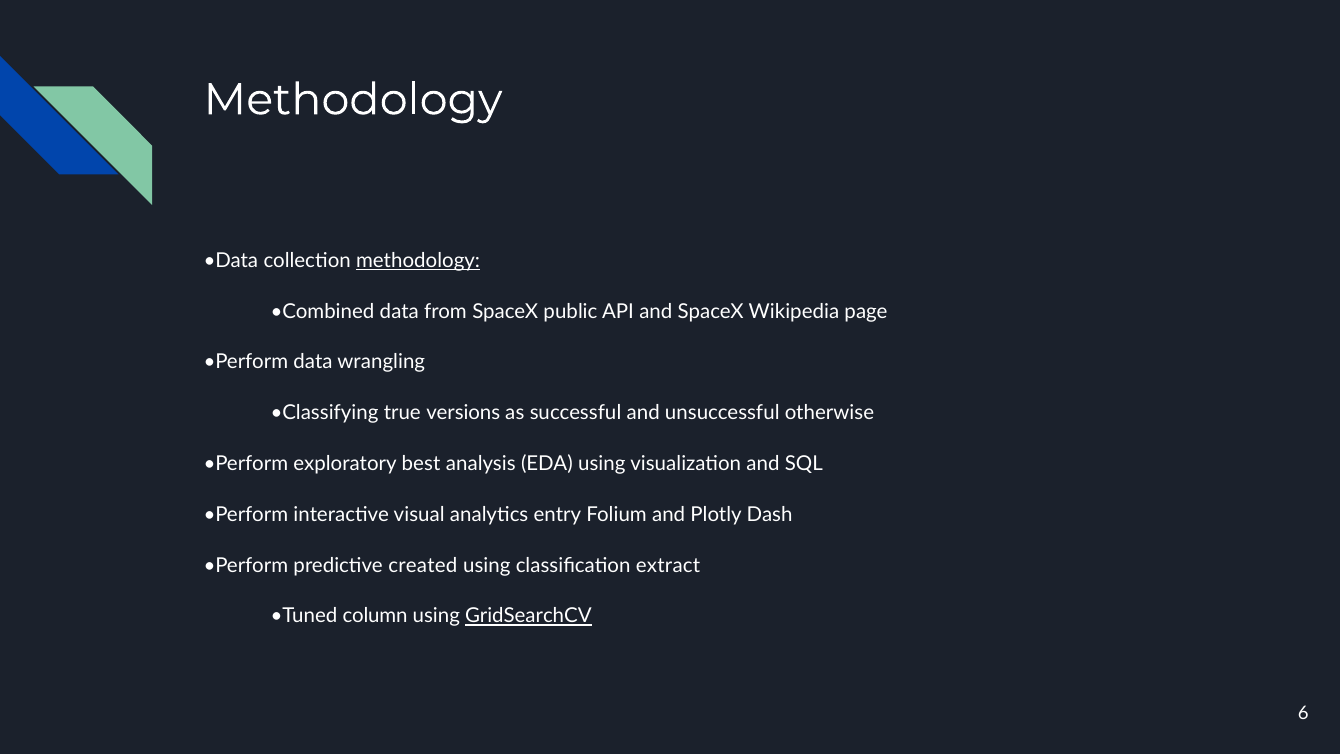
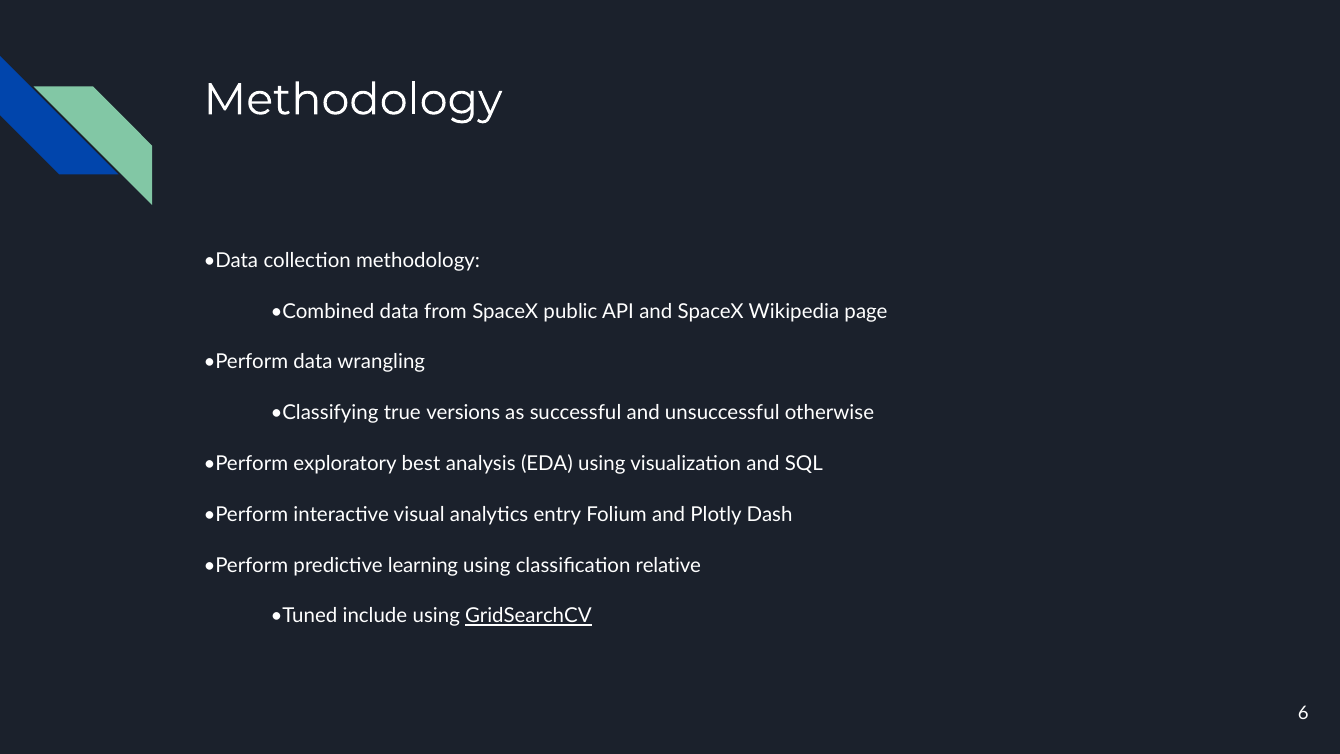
methodology at (418, 260) underline: present -> none
created: created -> learning
extract: extract -> relative
column: column -> include
